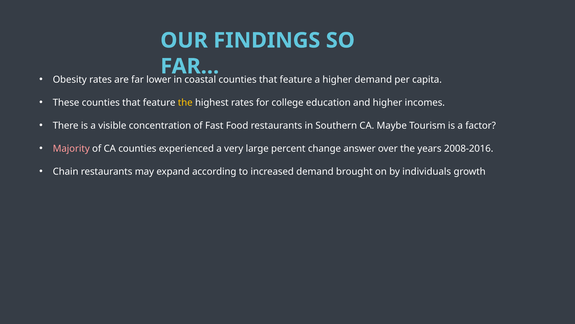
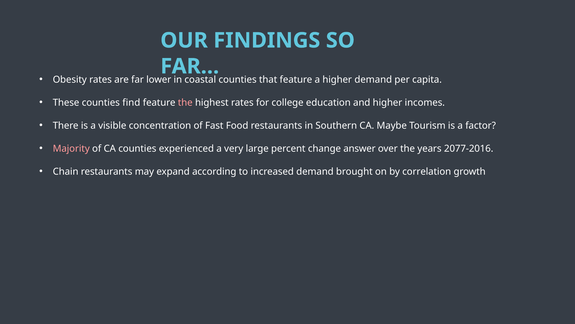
These counties that: that -> find
the at (185, 102) colour: yellow -> pink
2008-2016: 2008-2016 -> 2077-2016
individuals: individuals -> correlation
